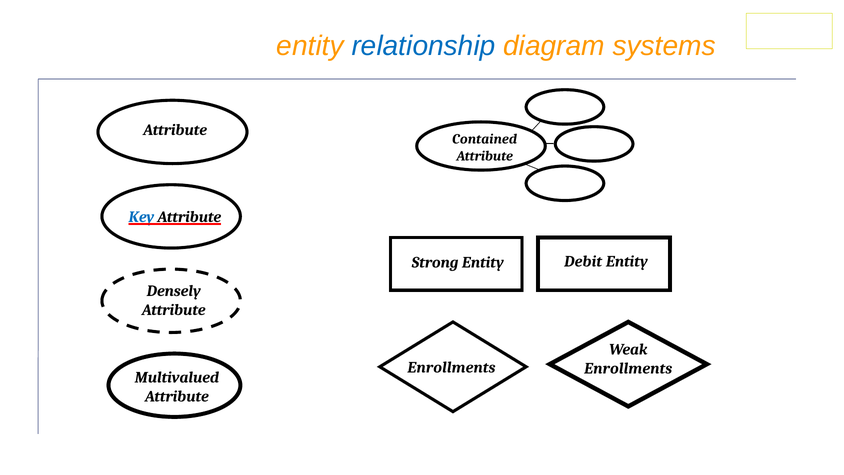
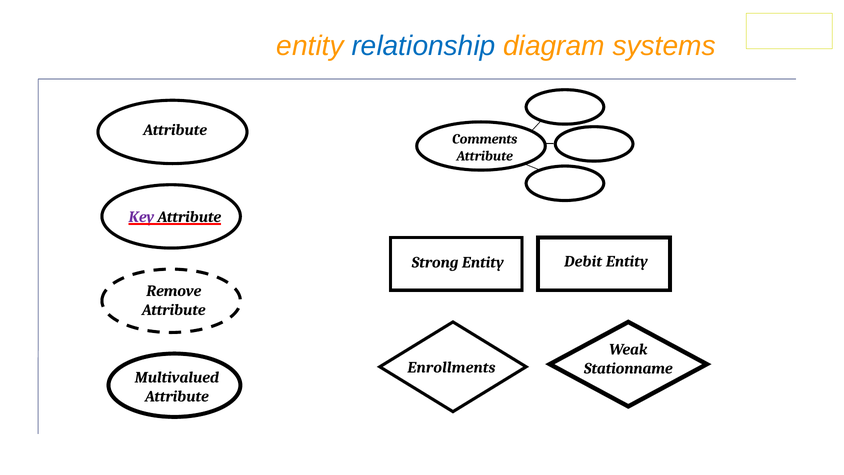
Contained: Contained -> Comments
Key colour: blue -> purple
Densely: Densely -> Remove
Enrollments at (628, 369): Enrollments -> Stationname
